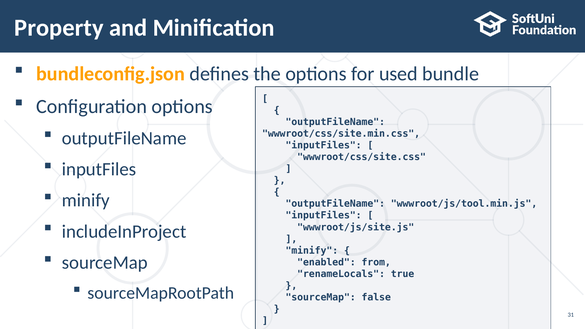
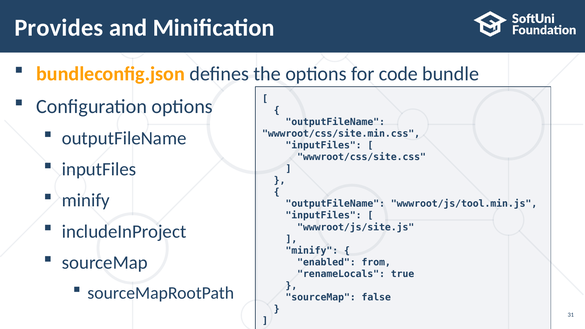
Property: Property -> Provides
used: used -> code
